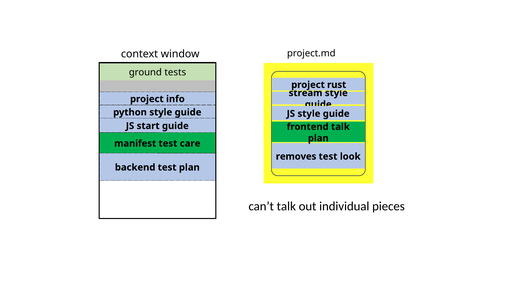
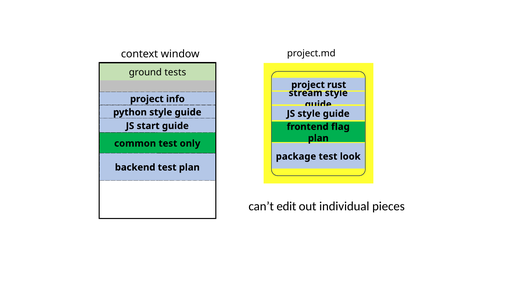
frontend talk: talk -> flag
manifest: manifest -> common
care: care -> only
removes: removes -> package
can’t talk: talk -> edit
